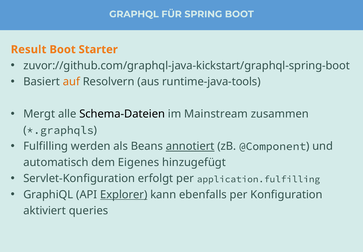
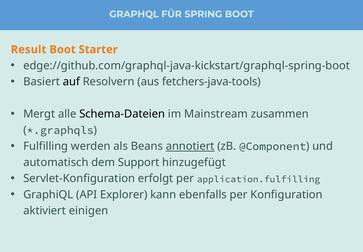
zuvor://github.com/graphql-java-kickstart/graphql-spring-boot: zuvor://github.com/graphql-java-kickstart/graphql-spring-boot -> edge://github.com/graphql-java-kickstart/graphql-spring-boot
auf colour: orange -> black
runtime-java-tools: runtime-java-tools -> fetchers-java-tools
Eigenes: Eigenes -> Support
Explorer underline: present -> none
queries: queries -> einigen
